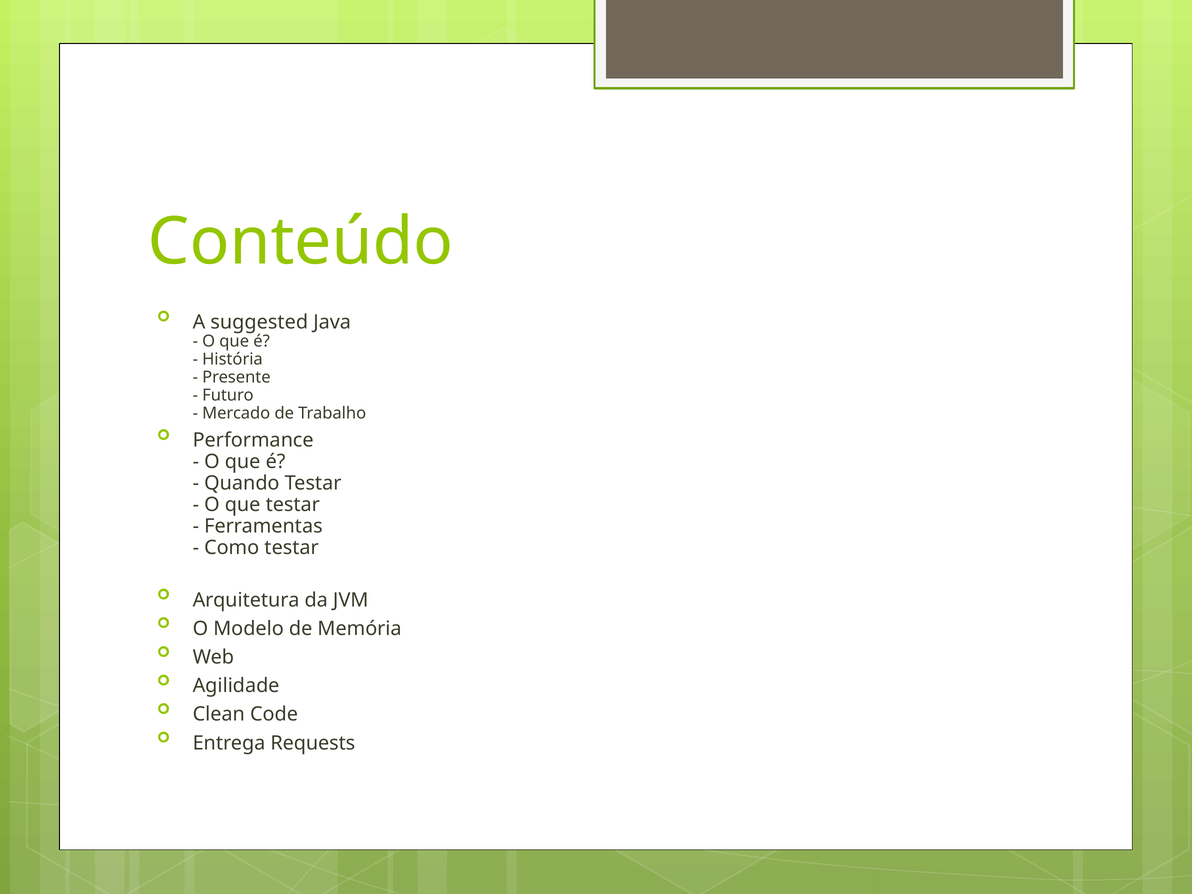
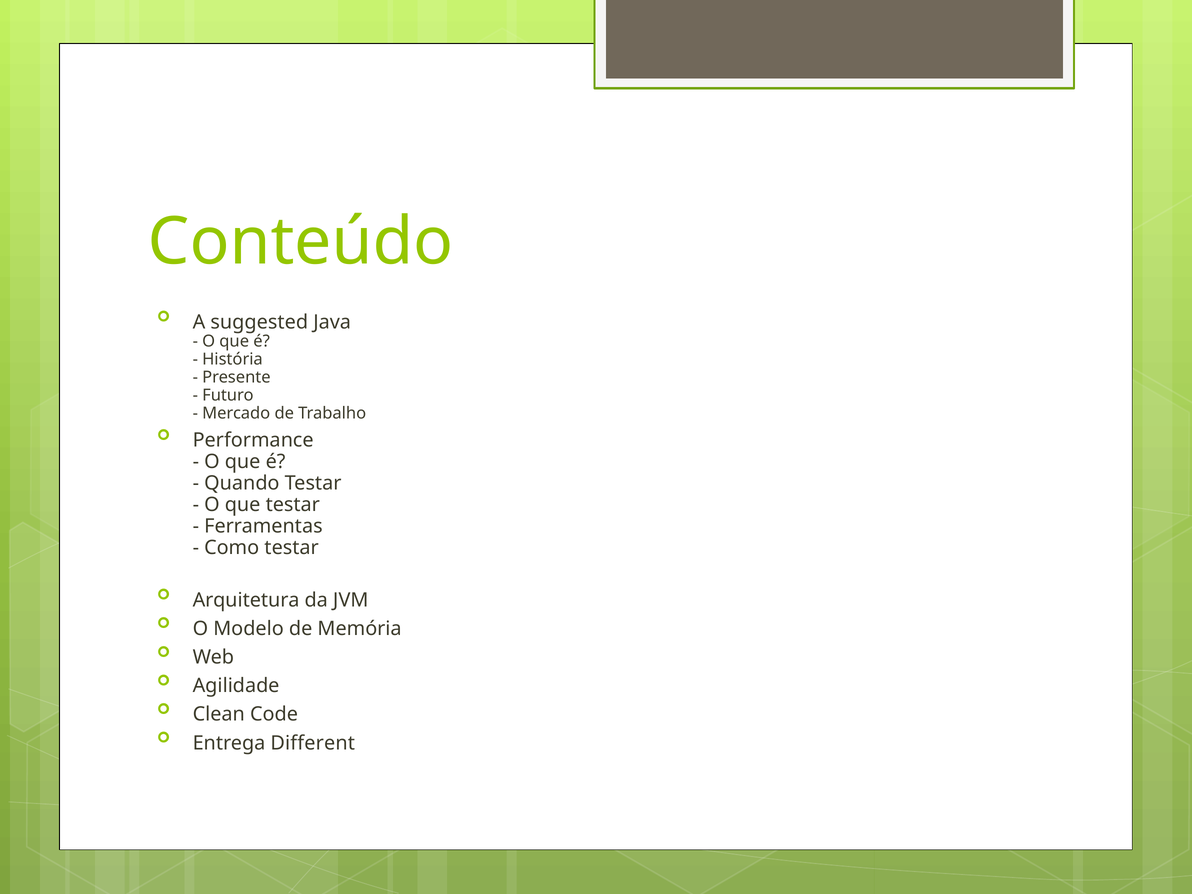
Requests: Requests -> Different
